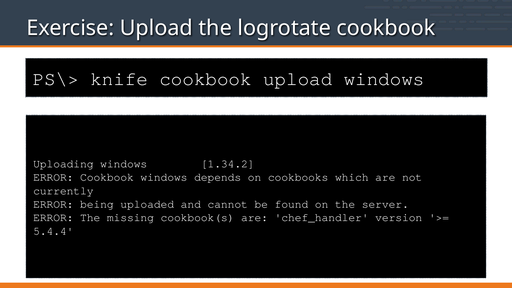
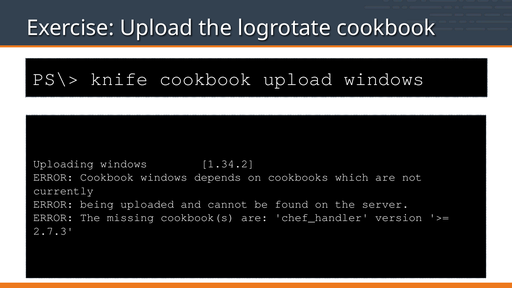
5.4.4: 5.4.4 -> 2.7.3
